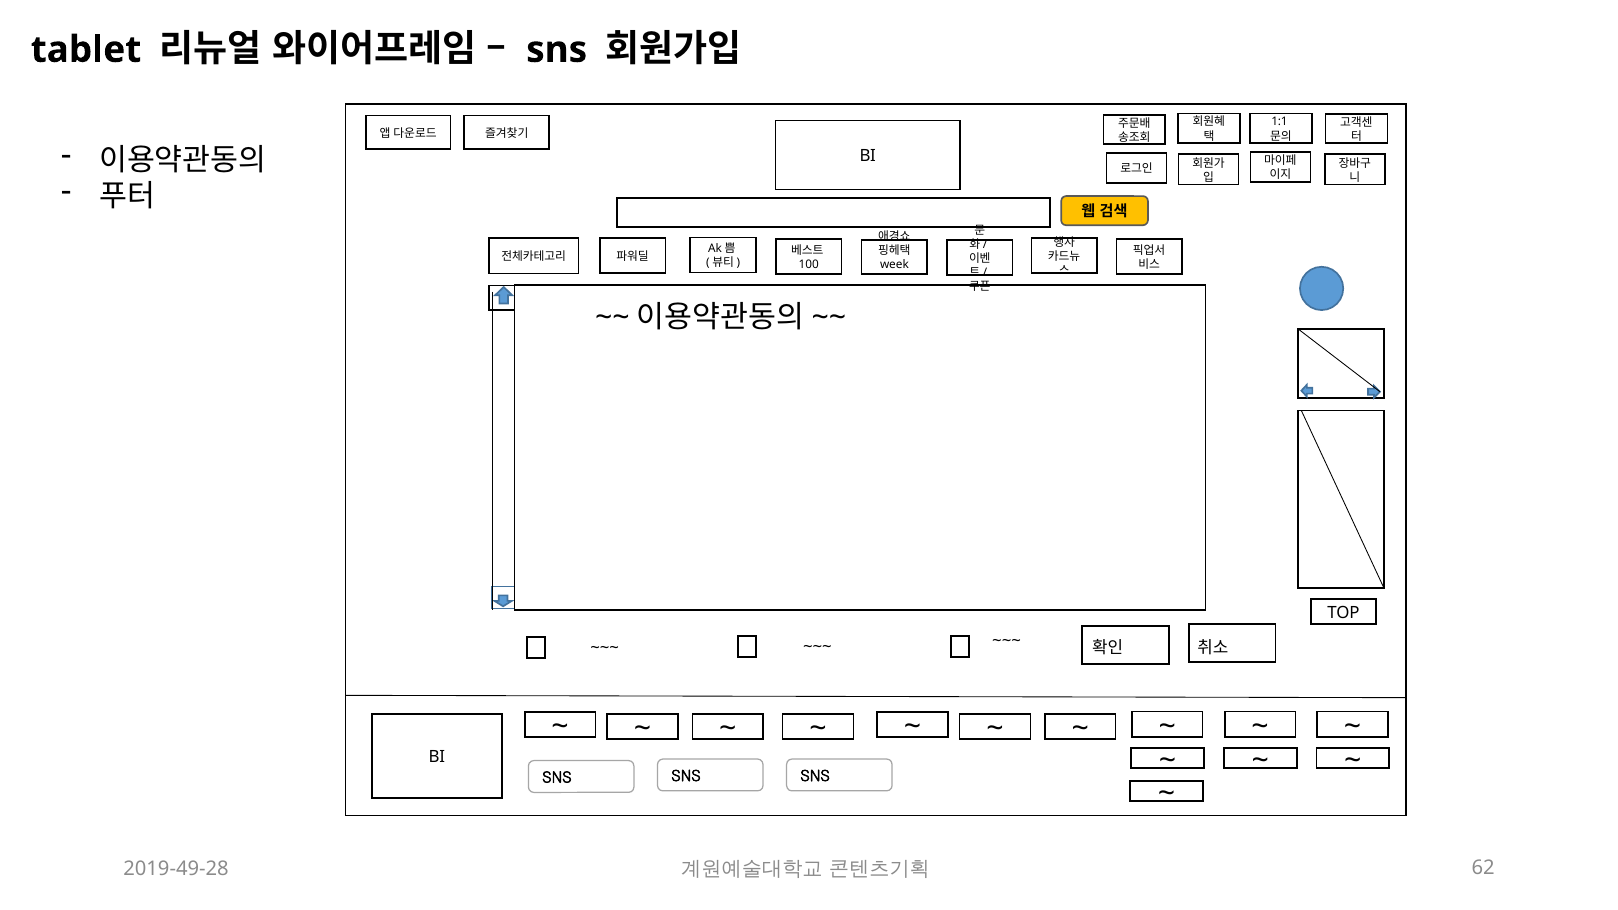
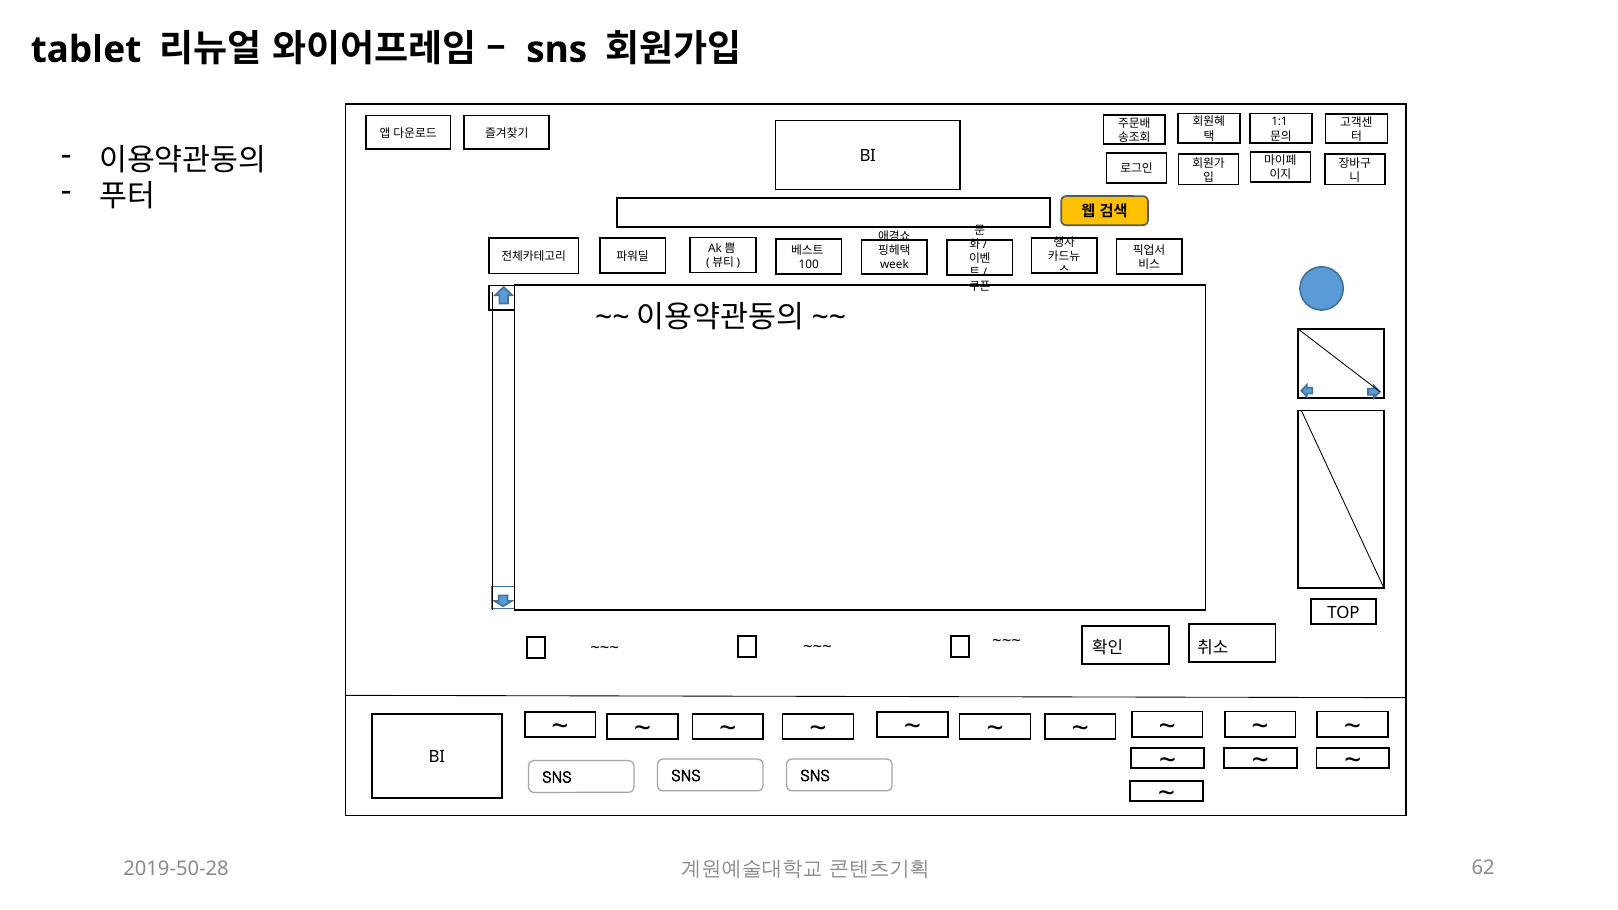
2019-49-28: 2019-49-28 -> 2019-50-28
